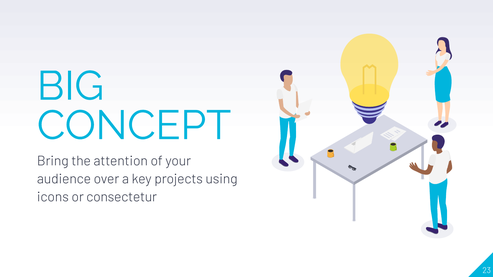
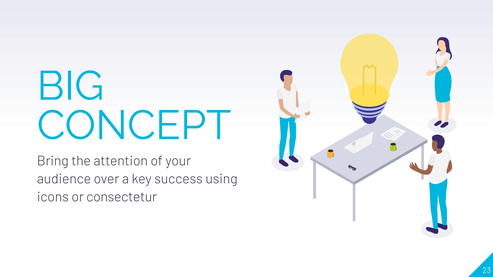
projects: projects -> success
